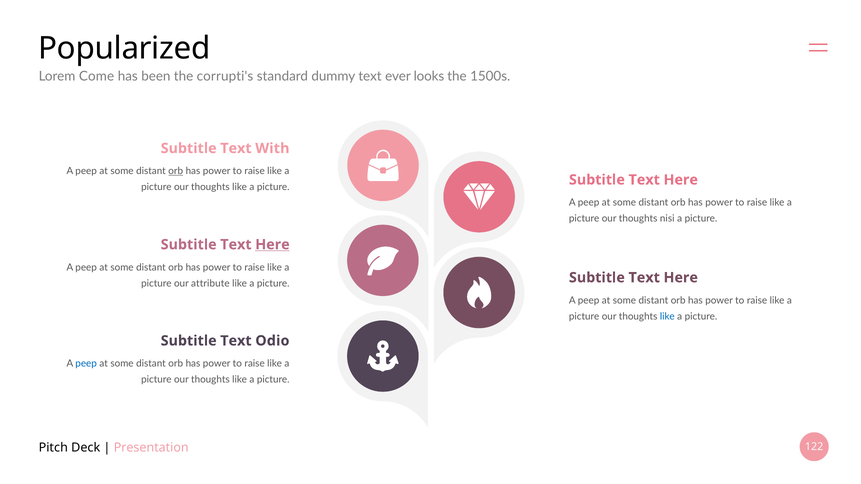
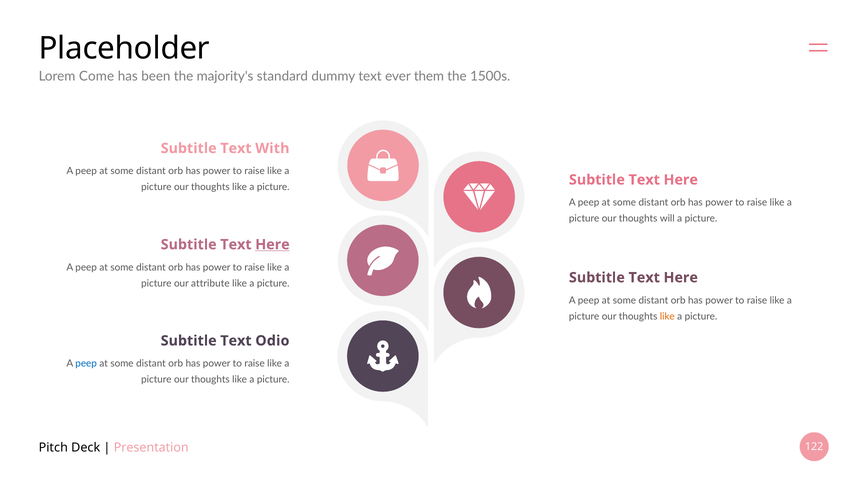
Popularized: Popularized -> Placeholder
corrupti's: corrupti's -> majority's
looks: looks -> them
orb at (176, 171) underline: present -> none
nisi: nisi -> will
like at (667, 317) colour: blue -> orange
